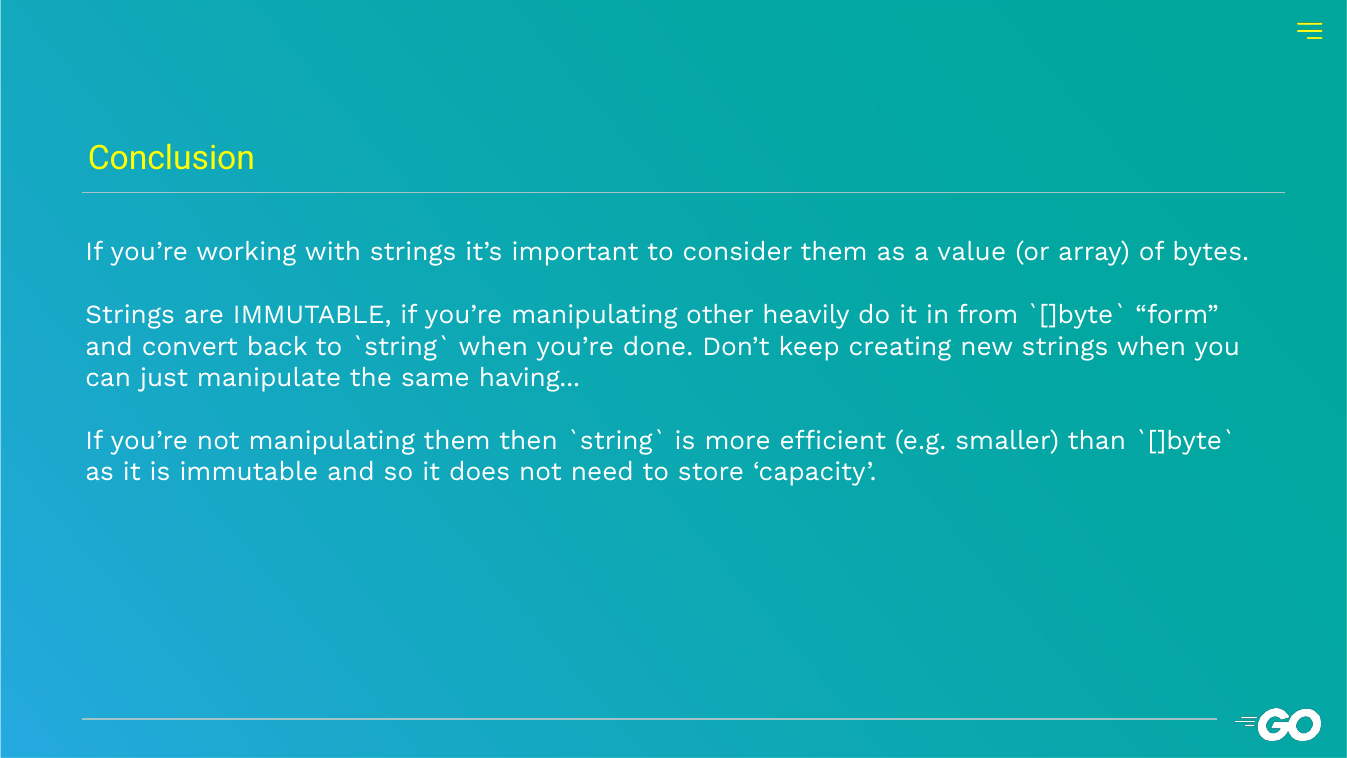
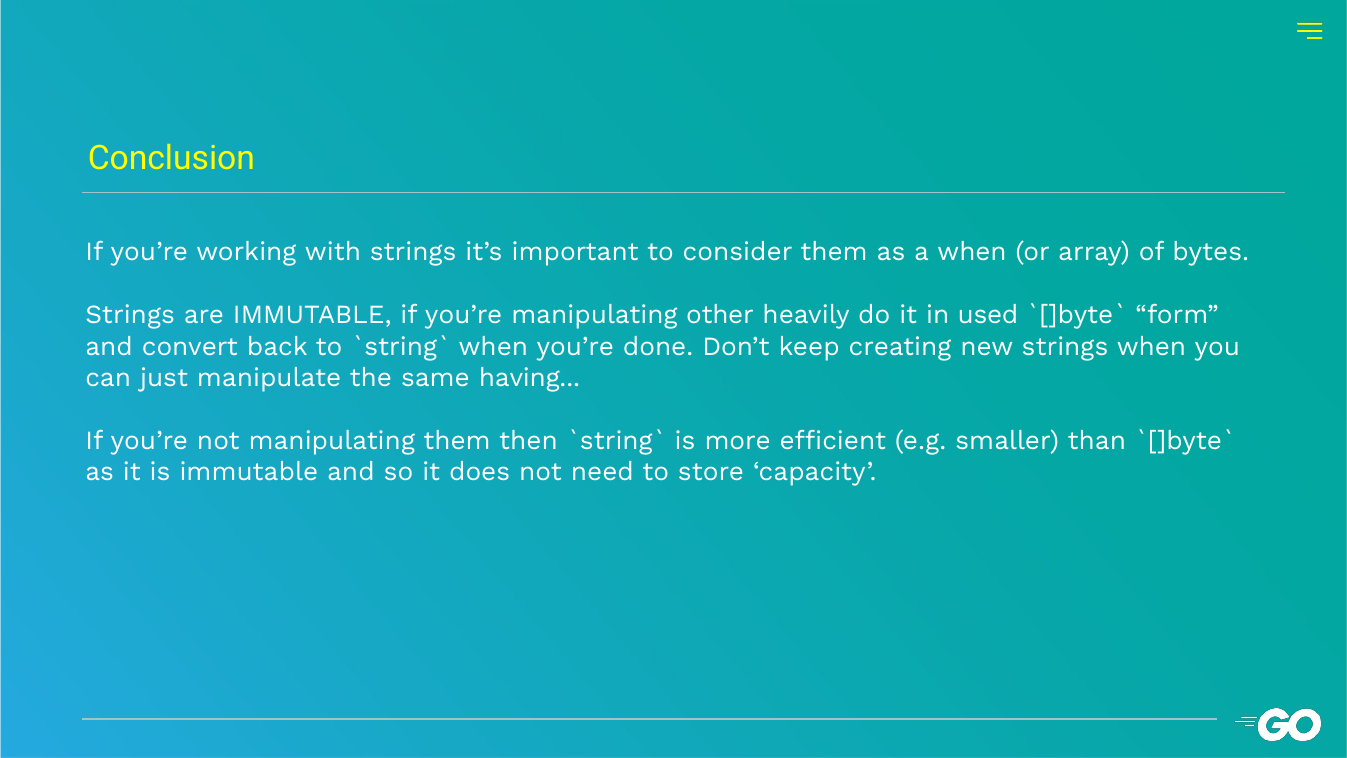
a value: value -> when
from: from -> used
